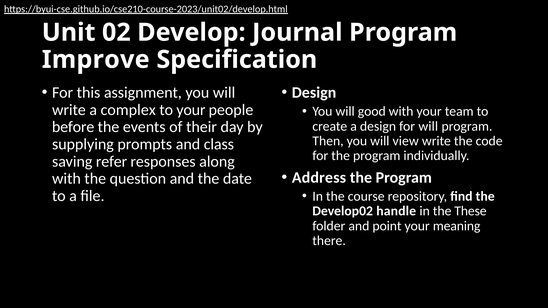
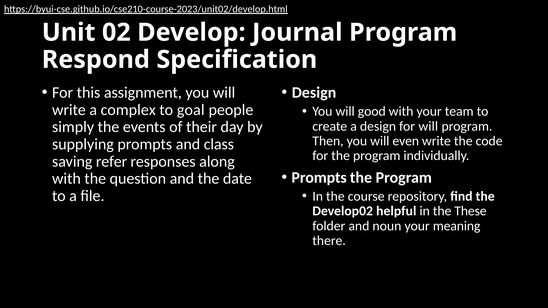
Improve: Improve -> Respond
to your: your -> goal
before: before -> simply
view: view -> even
Address at (319, 178): Address -> Prompts
handle: handle -> helpful
point: point -> noun
